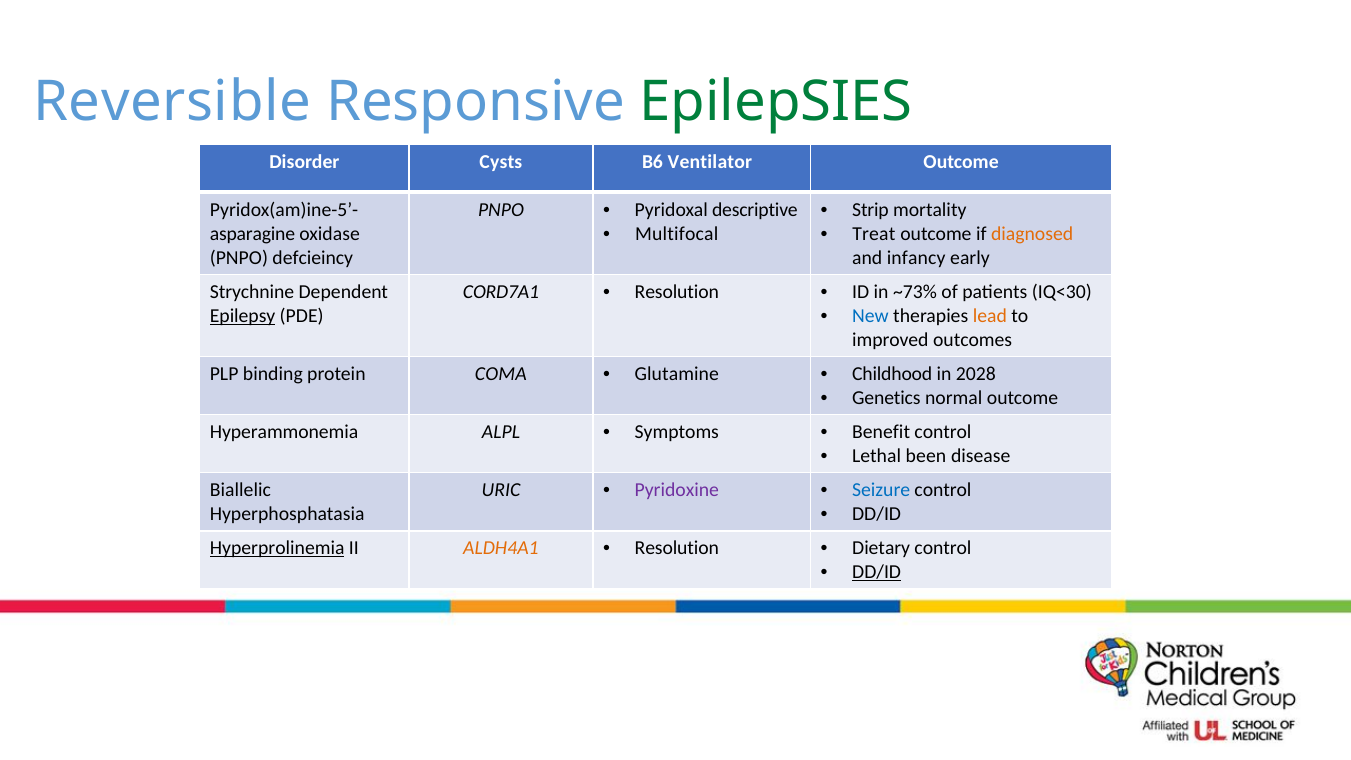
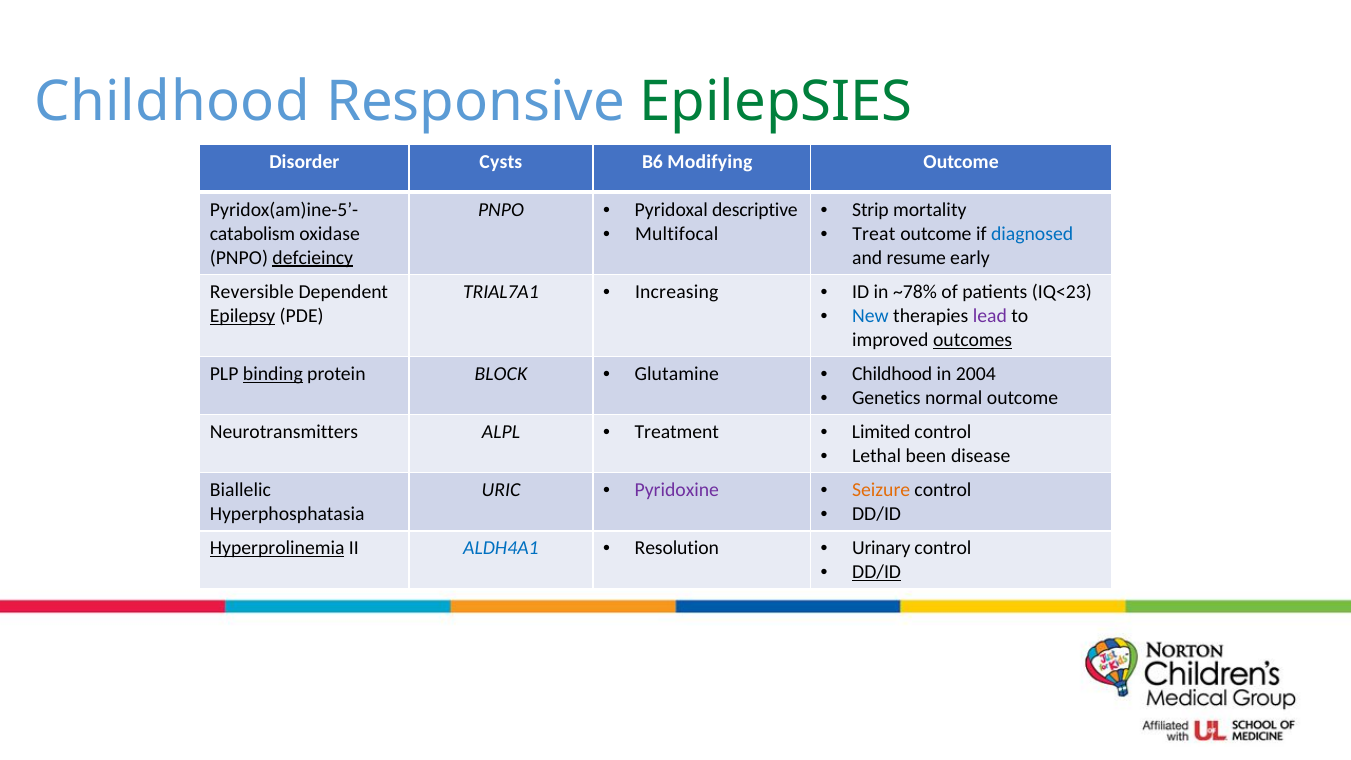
Reversible at (172, 101): Reversible -> Childhood
Ventilator: Ventilator -> Modifying
diagnosed colour: orange -> blue
asparagine: asparagine -> catabolism
defcieincy underline: none -> present
infancy: infancy -> resume
Strychnine: Strychnine -> Reversible
CORD7A1: CORD7A1 -> TRIAL7A1
Resolution at (677, 292): Resolution -> Increasing
~73%: ~73% -> ~78%
IQ<30: IQ<30 -> IQ<23
lead colour: orange -> purple
outcomes underline: none -> present
binding underline: none -> present
COMA: COMA -> BLOCK
2028: 2028 -> 2004
Hyperammonemia: Hyperammonemia -> Neurotransmitters
Symptoms: Symptoms -> Treatment
Benefit: Benefit -> Limited
Seizure colour: blue -> orange
ALDH4A1 colour: orange -> blue
Dietary: Dietary -> Urinary
